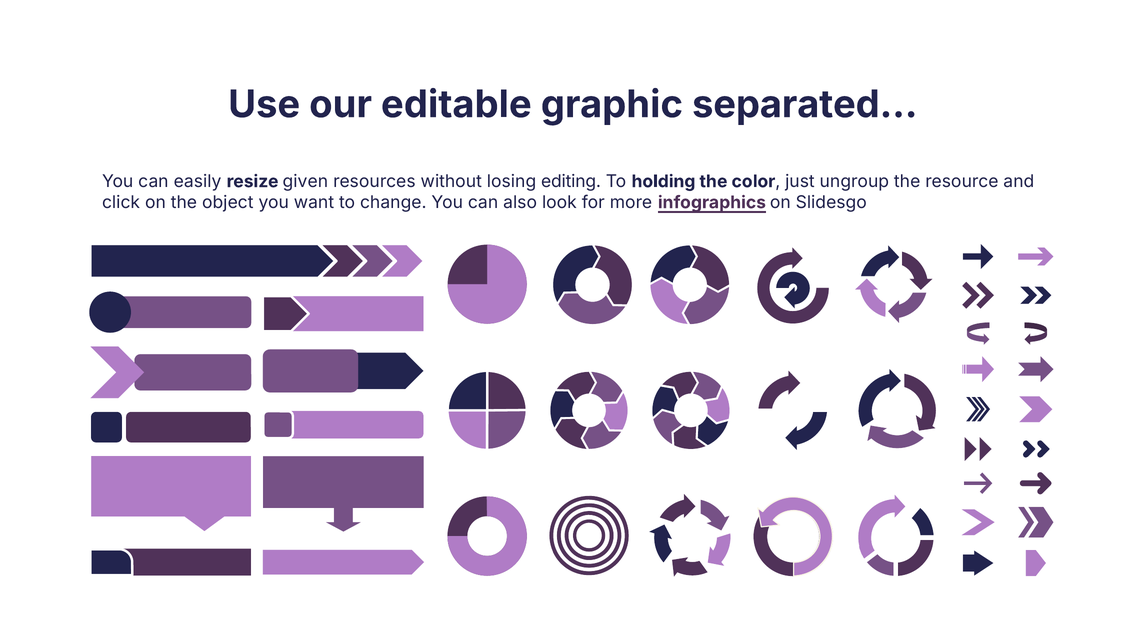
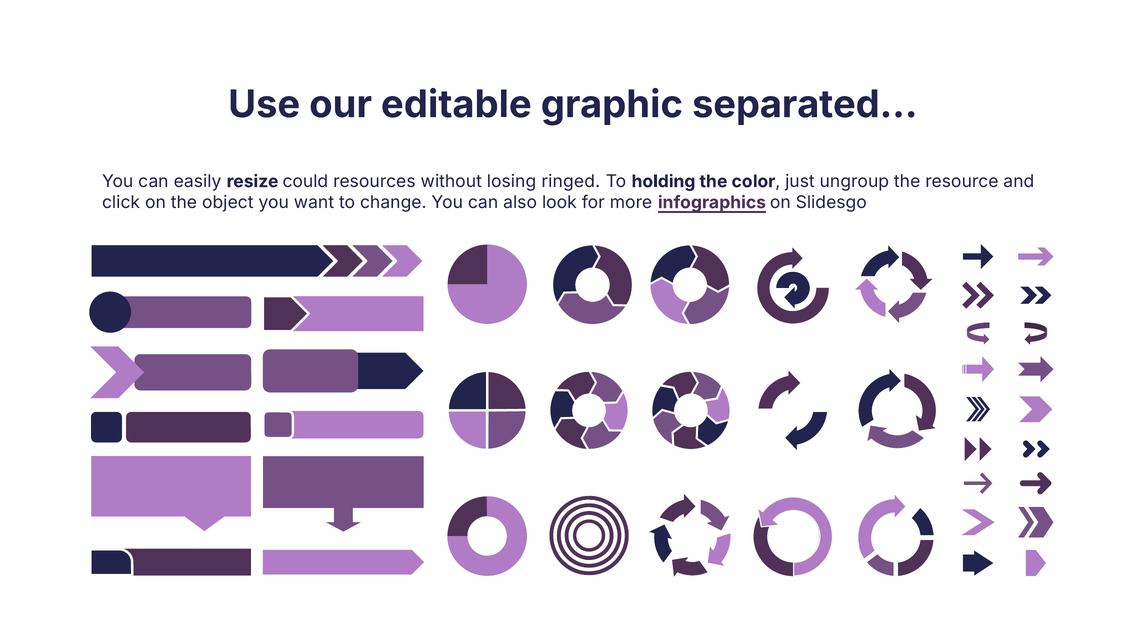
given: given -> could
editing: editing -> ringed
